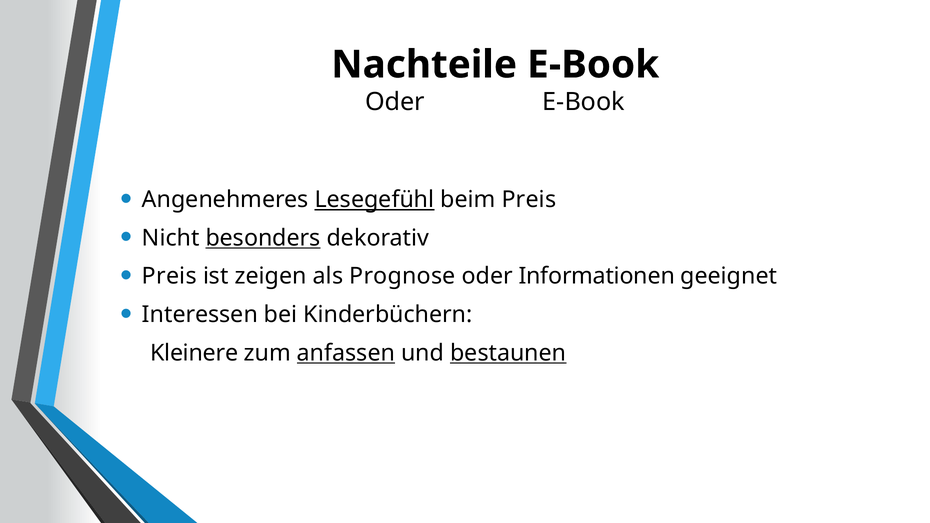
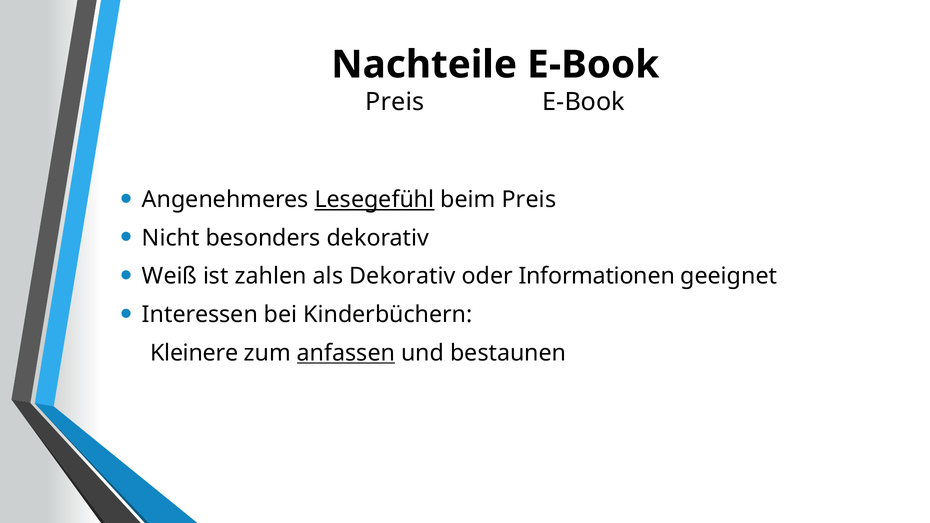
Oder at (395, 102): Oder -> Preis
besonders underline: present -> none
Preis at (169, 276): Preis -> Weiß
zeigen: zeigen -> zahlen
als Prognose: Prognose -> Dekorativ
bestaunen underline: present -> none
